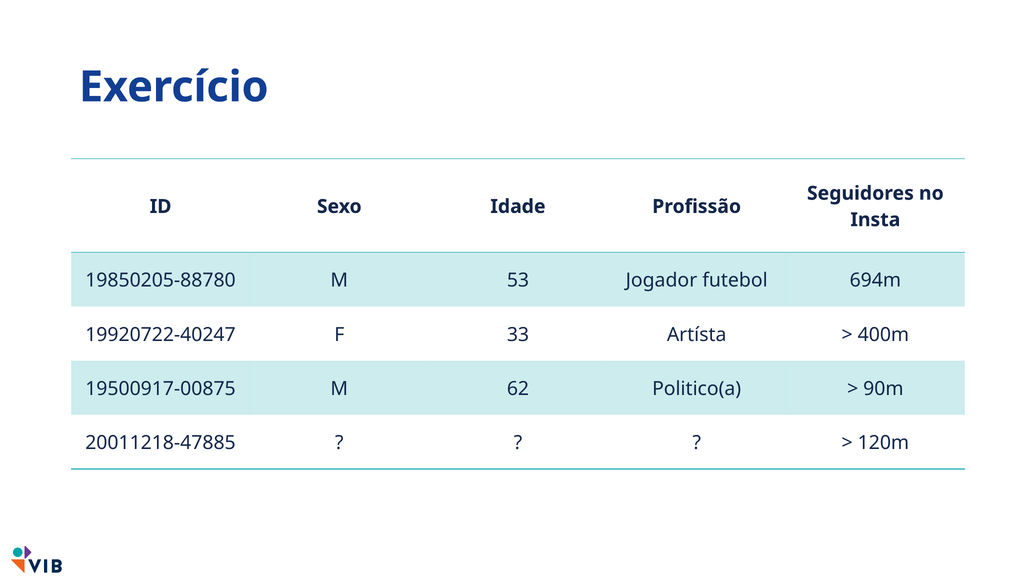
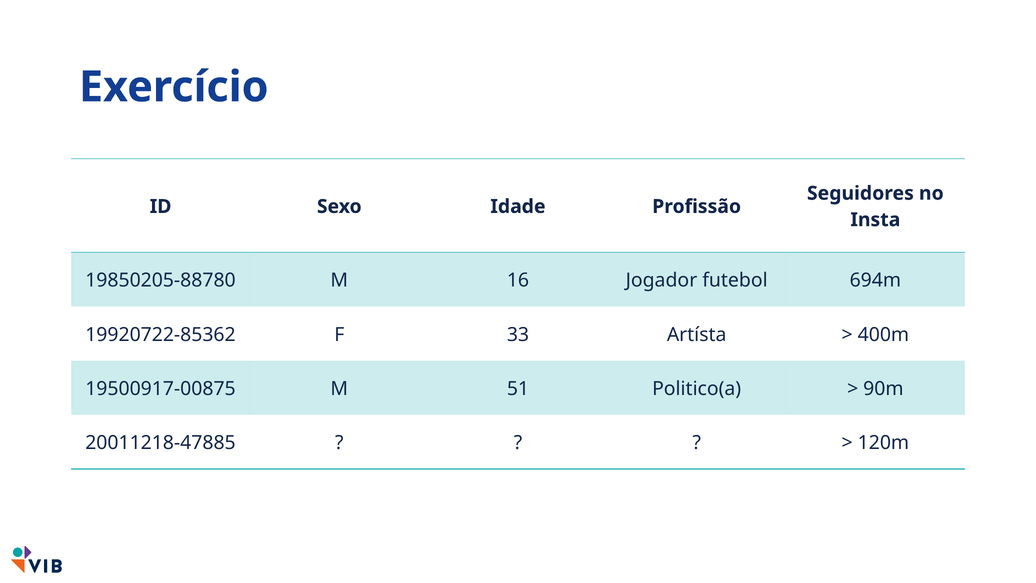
53: 53 -> 16
19920722-40247: 19920722-40247 -> 19920722-85362
62: 62 -> 51
